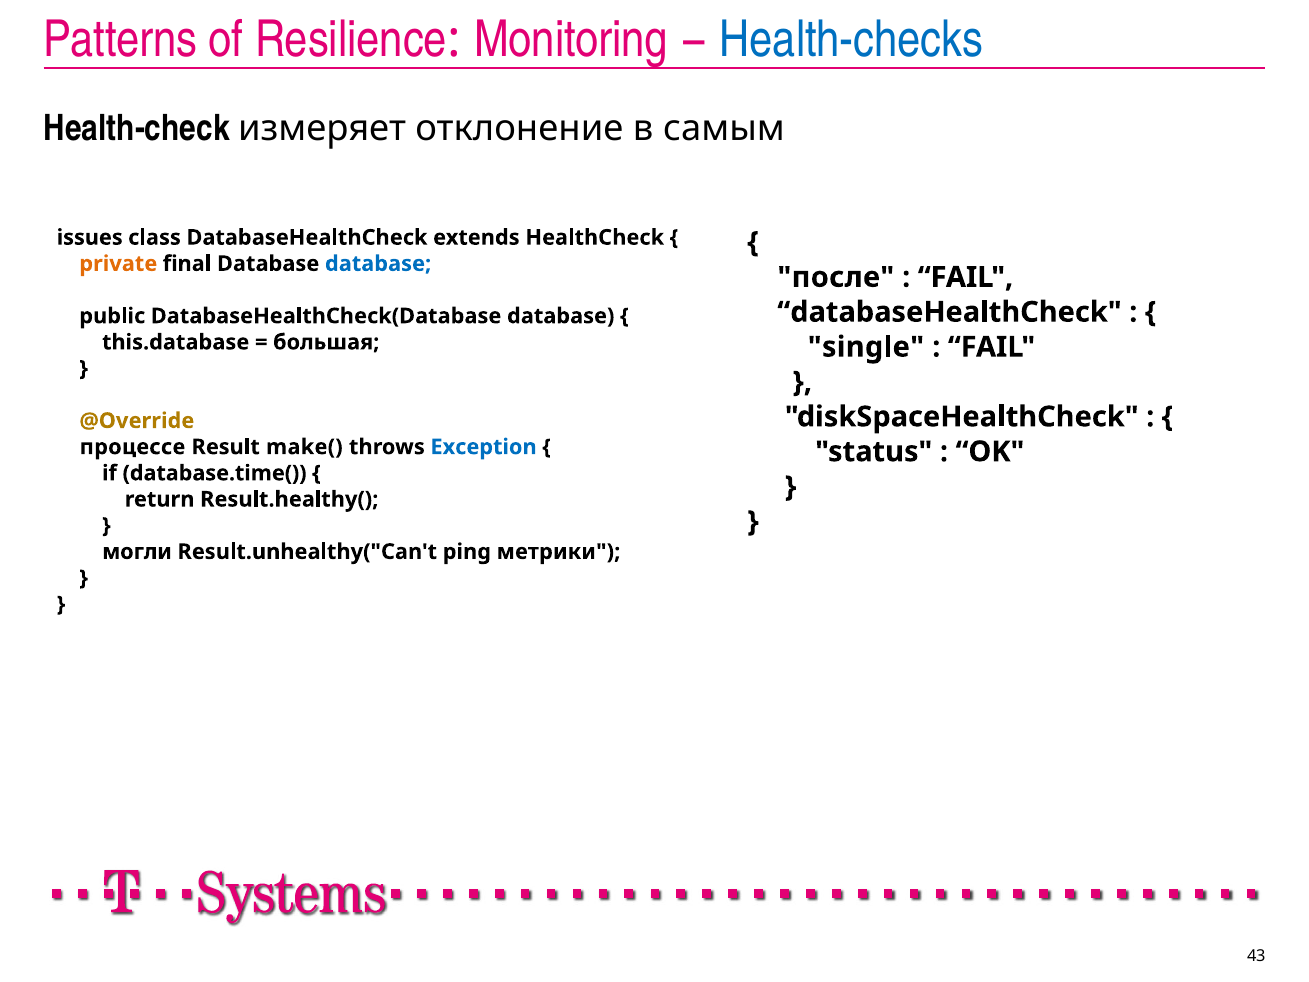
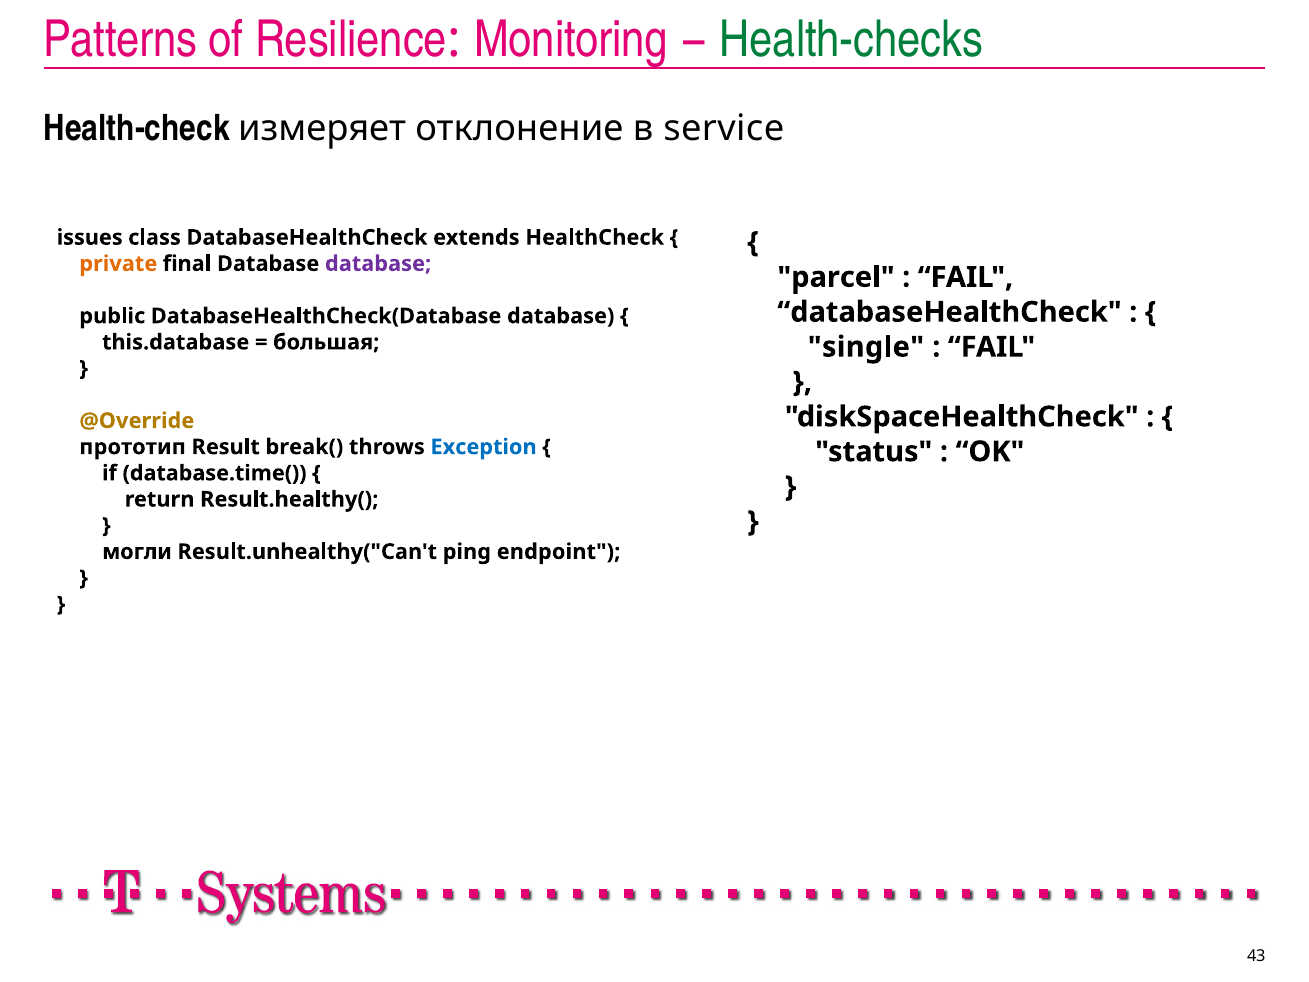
Health-checks colour: blue -> green
самым: самым -> service
database at (378, 264) colour: blue -> purple
после: после -> parcel
процессе: процессе -> прототип
make(: make( -> break(
метрики: метрики -> endpoint
